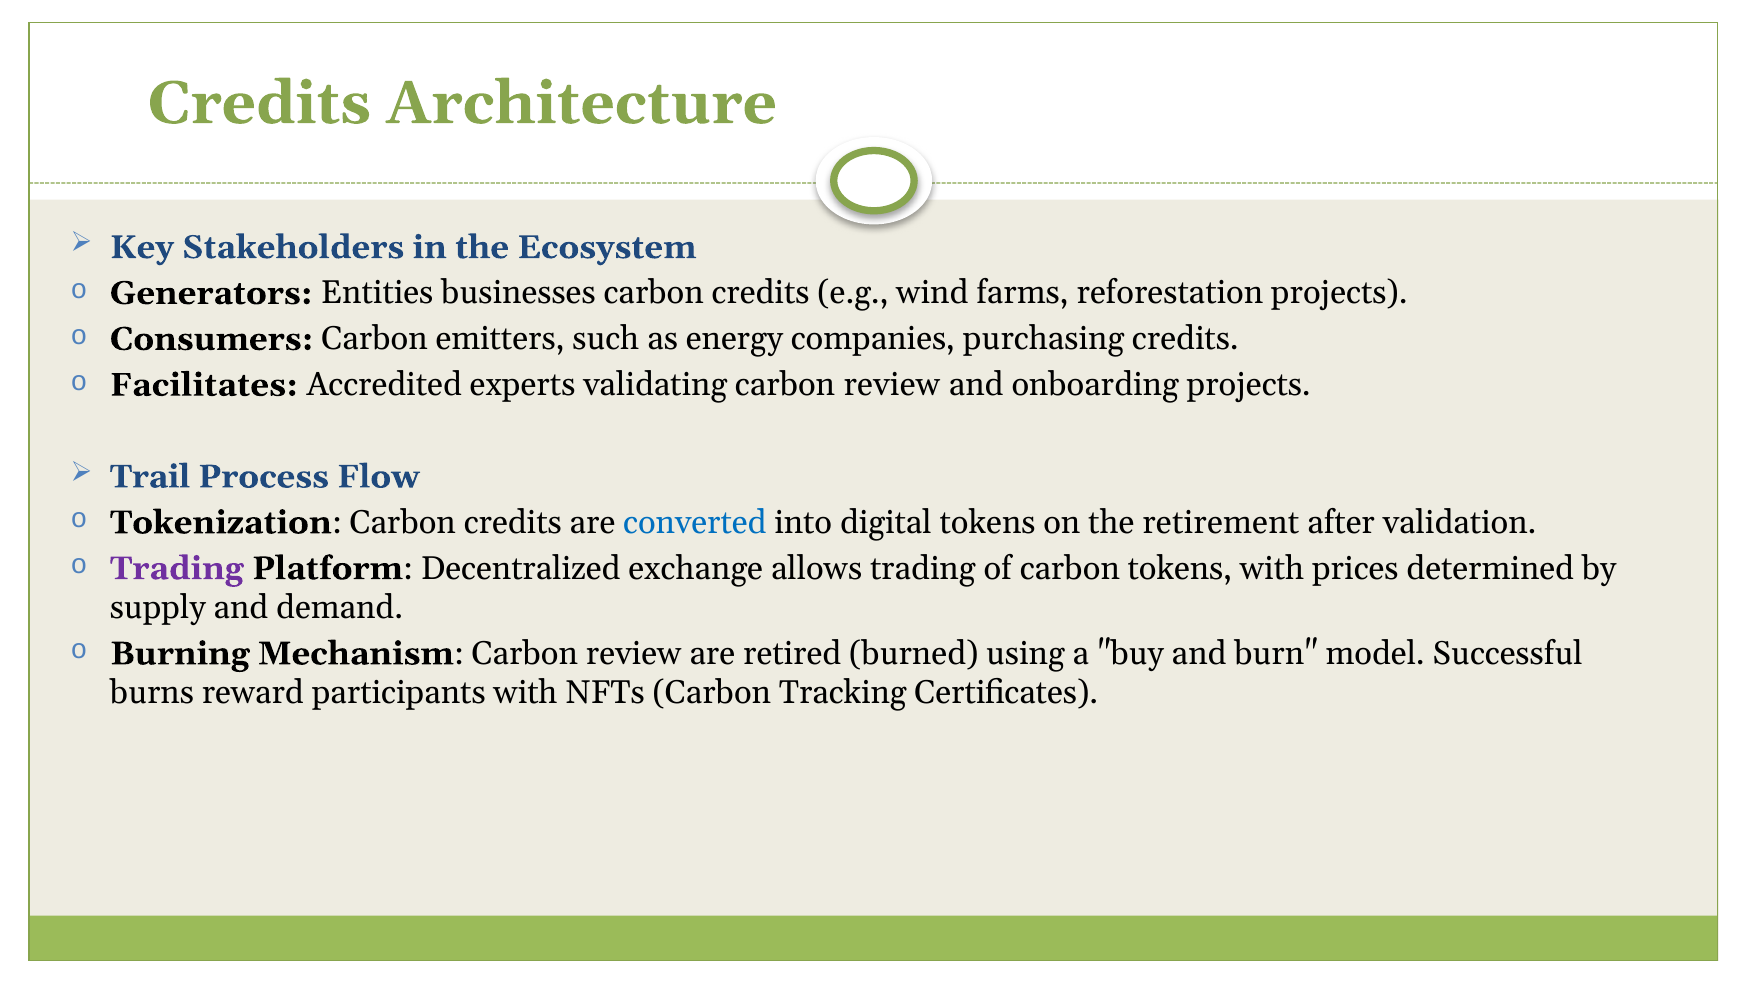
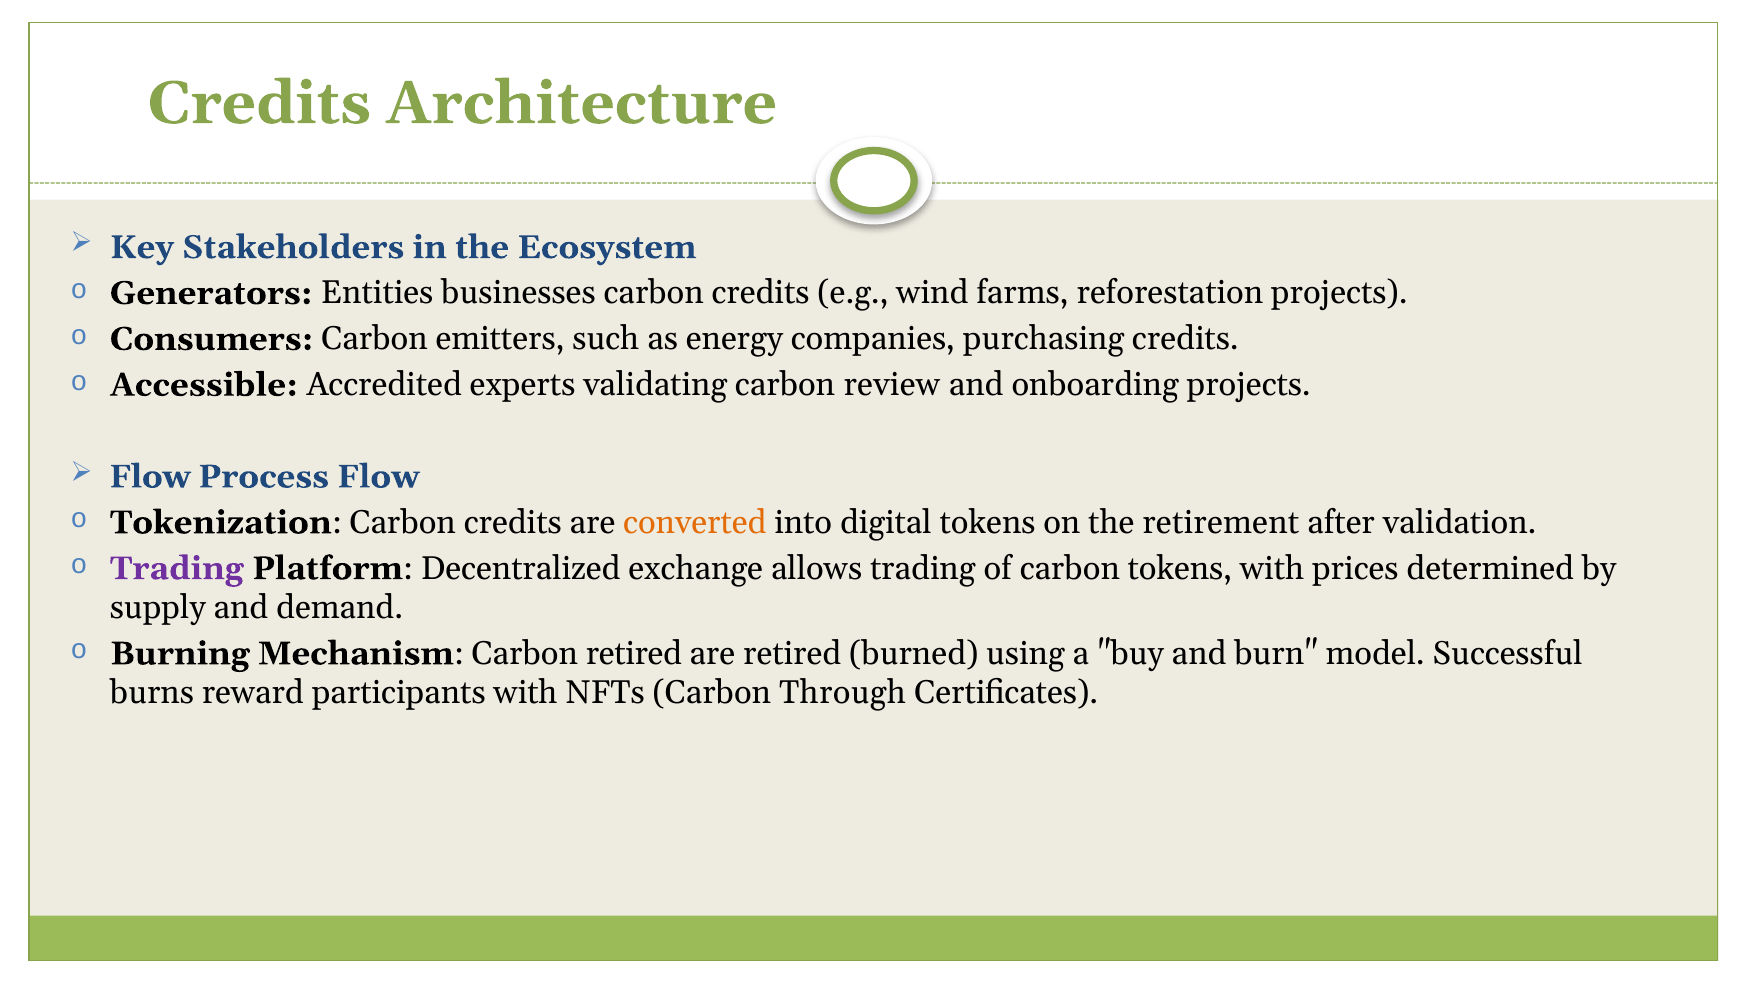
Facilitates: Facilitates -> Accessible
Trail at (150, 477): Trail -> Flow
converted colour: blue -> orange
Mechanism Carbon review: review -> retired
Tracking: Tracking -> Through
